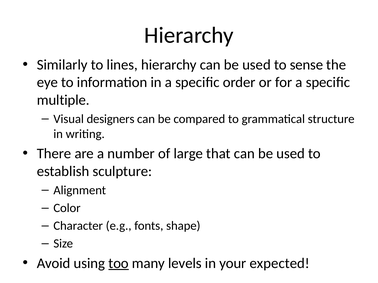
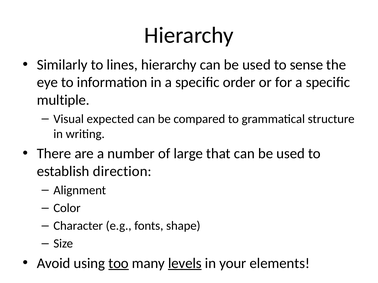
designers: designers -> expected
sculpture: sculpture -> direction
levels underline: none -> present
expected: expected -> elements
